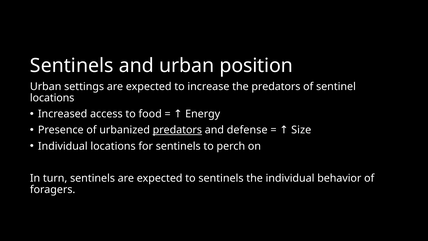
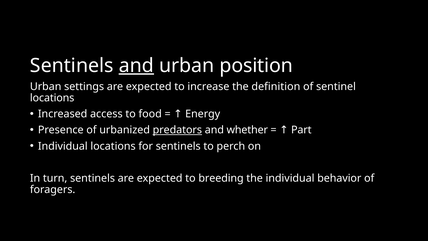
and at (136, 66) underline: none -> present
the predators: predators -> definition
defense: defense -> whether
Size: Size -> Part
to sentinels: sentinels -> breeding
